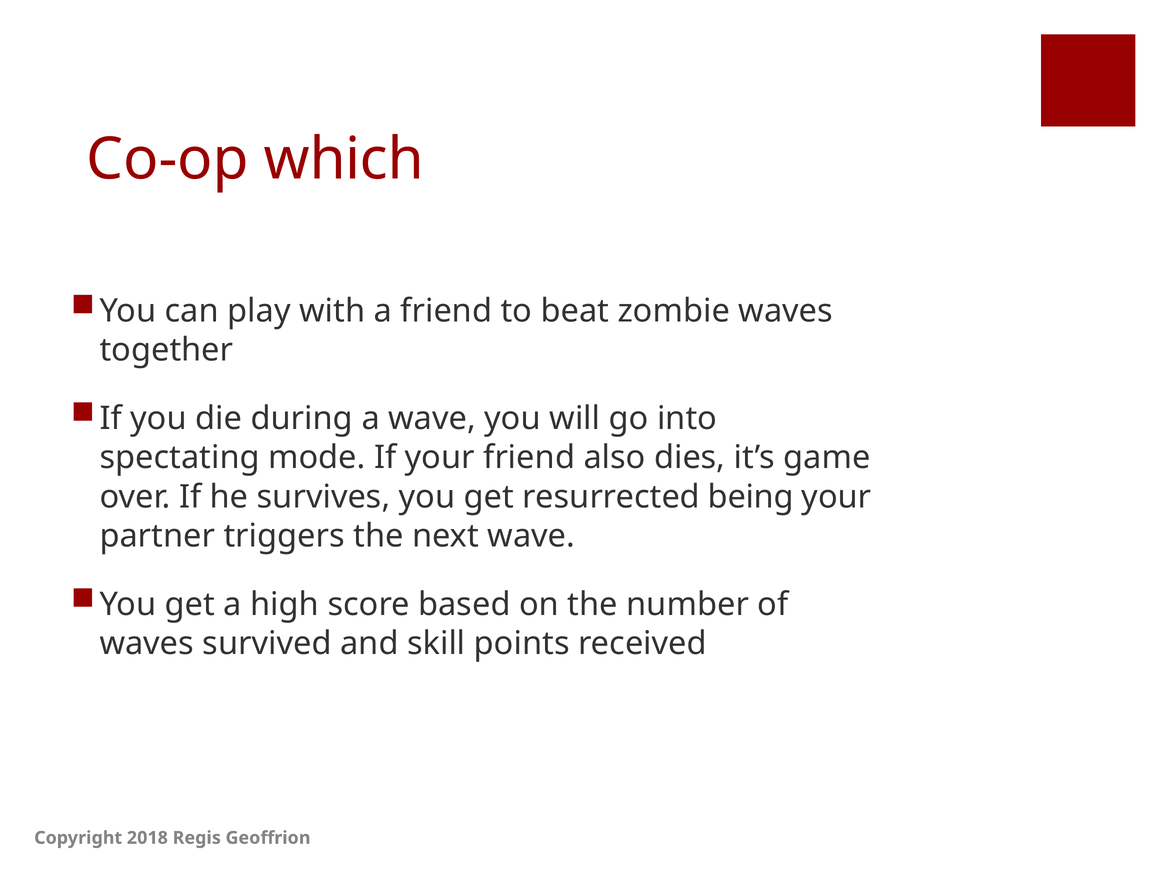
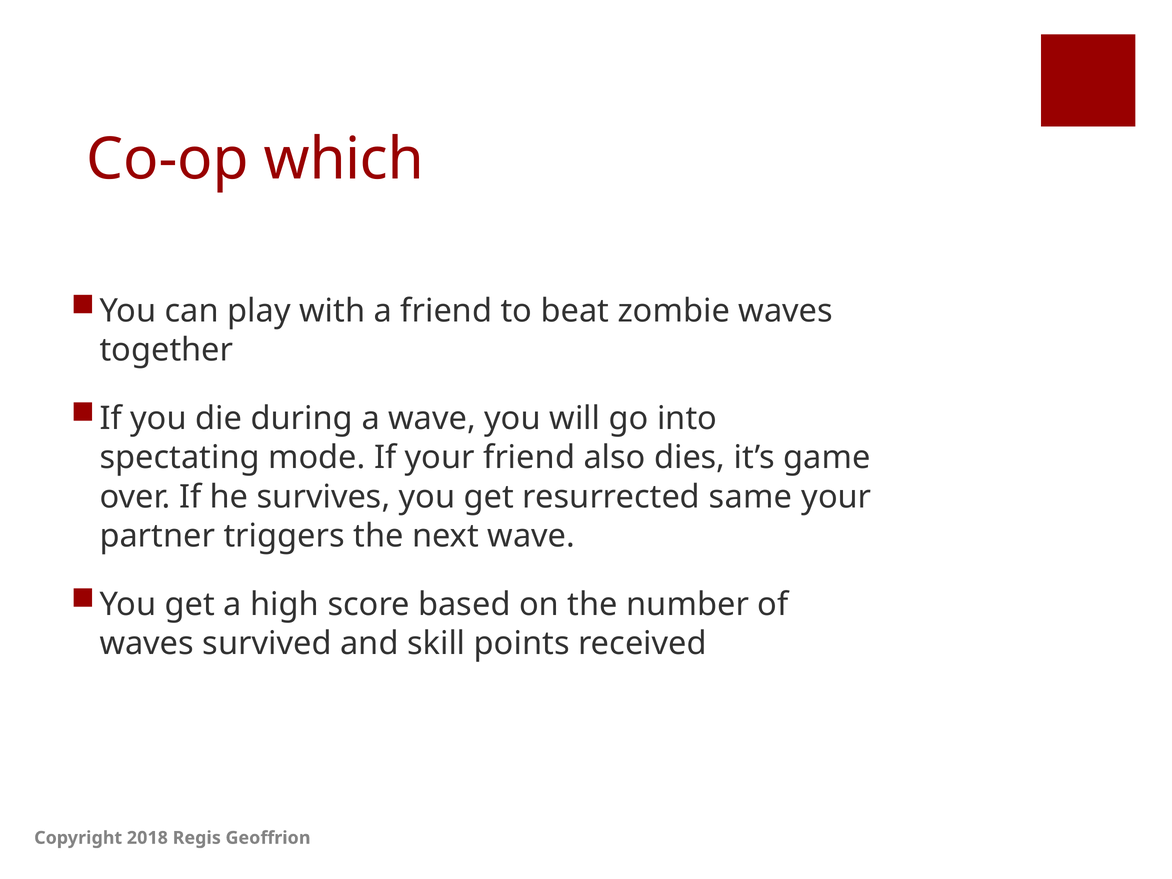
being: being -> same
